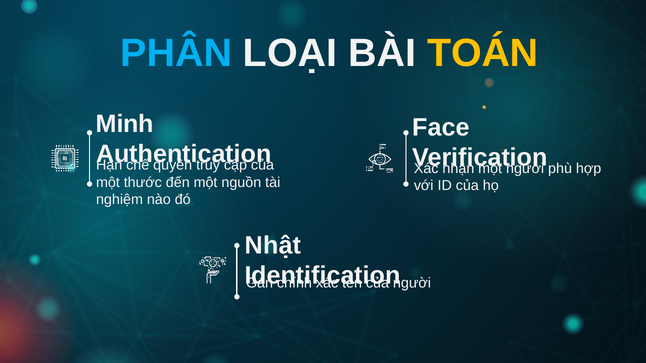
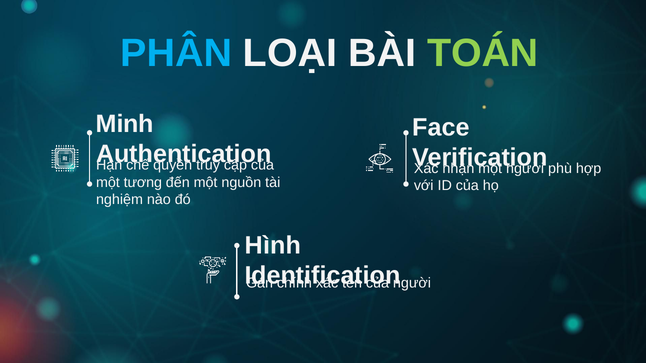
TOÁN colour: yellow -> light green
thước: thước -> tương
Nhật: Nhật -> Hình
